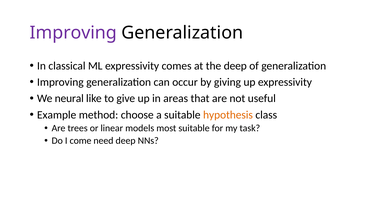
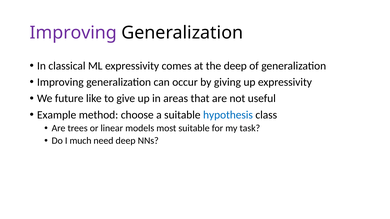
neural: neural -> future
hypothesis colour: orange -> blue
come: come -> much
